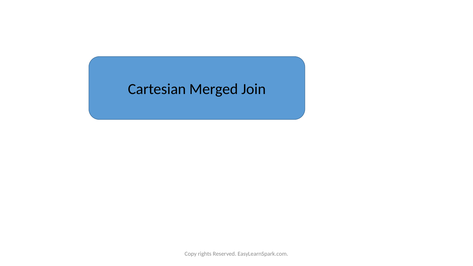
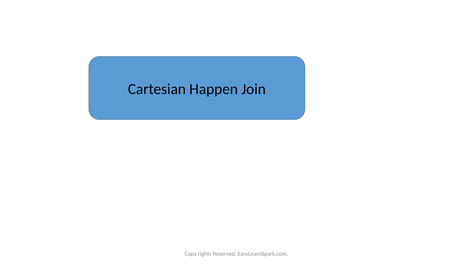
Merged: Merged -> Happen
